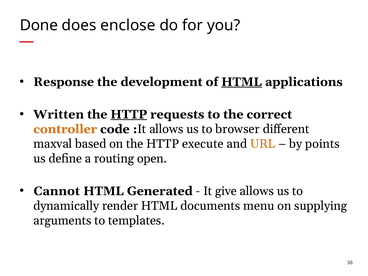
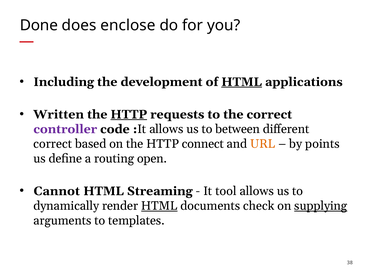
Response: Response -> Including
controller colour: orange -> purple
browser: browser -> between
maxval at (53, 144): maxval -> correct
execute: execute -> connect
Generated: Generated -> Streaming
give: give -> tool
HTML at (159, 206) underline: none -> present
menu: menu -> check
supplying underline: none -> present
